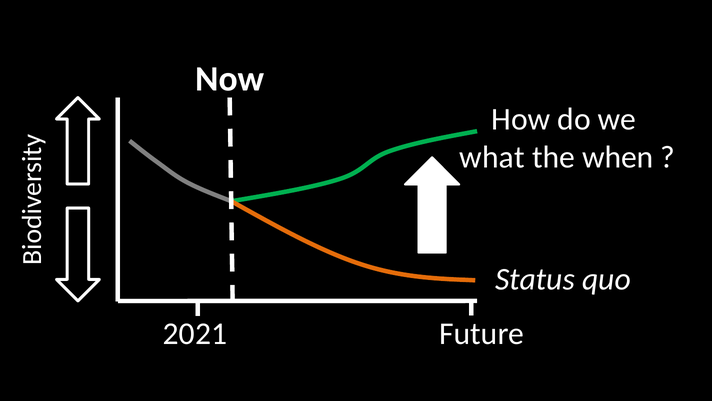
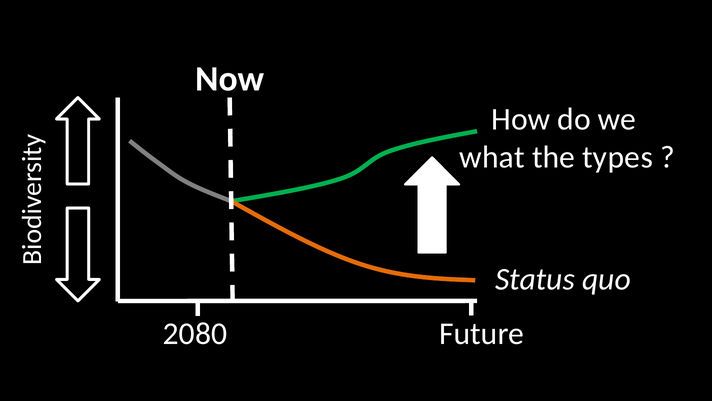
when: when -> types
2021: 2021 -> 2080
